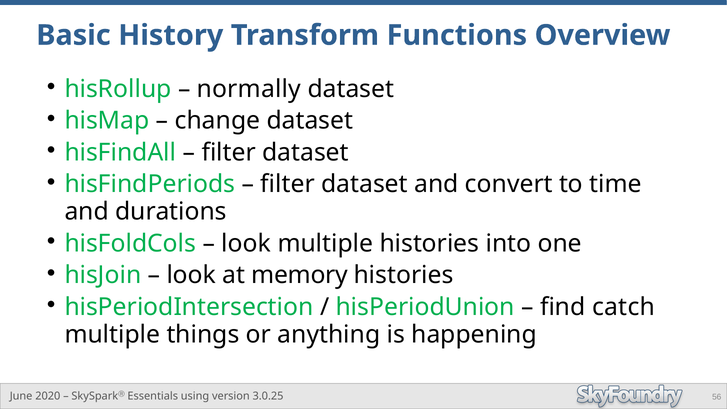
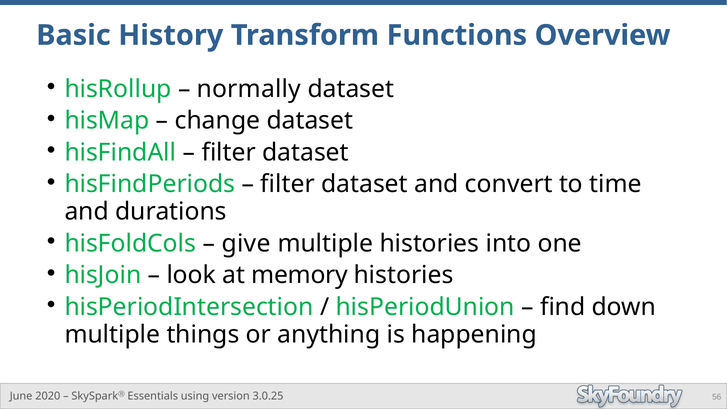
look at (246, 243): look -> give
catch: catch -> down
